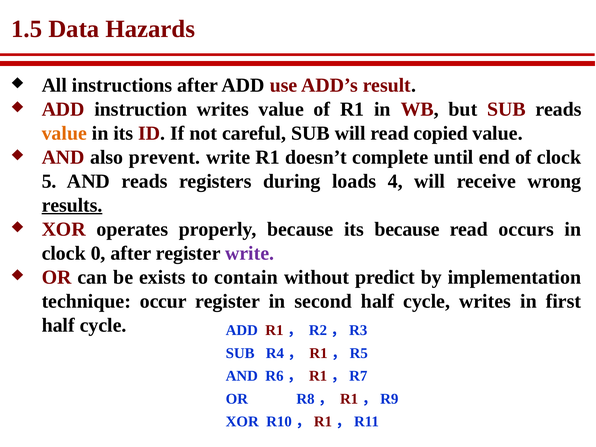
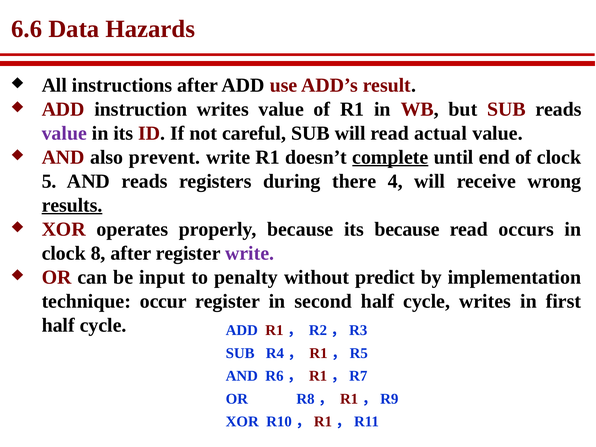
1.5: 1.5 -> 6.6
value at (64, 133) colour: orange -> purple
copied: copied -> actual
complete underline: none -> present
loads: loads -> there
0: 0 -> 8
exists: exists -> input
contain: contain -> penalty
